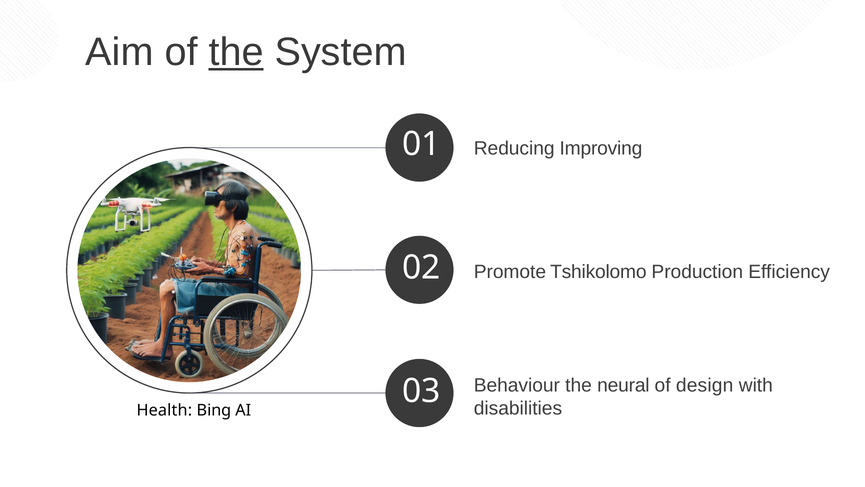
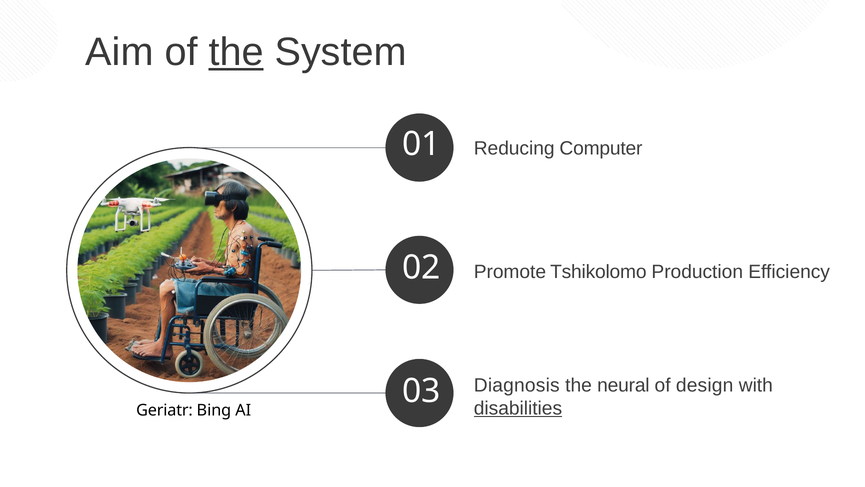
Improving: Improving -> Computer
Behaviour: Behaviour -> Diagnosis
disabilities underline: none -> present
Health: Health -> Geriatr
